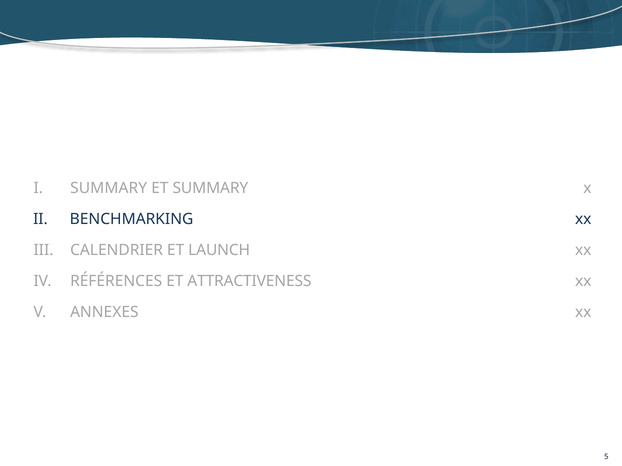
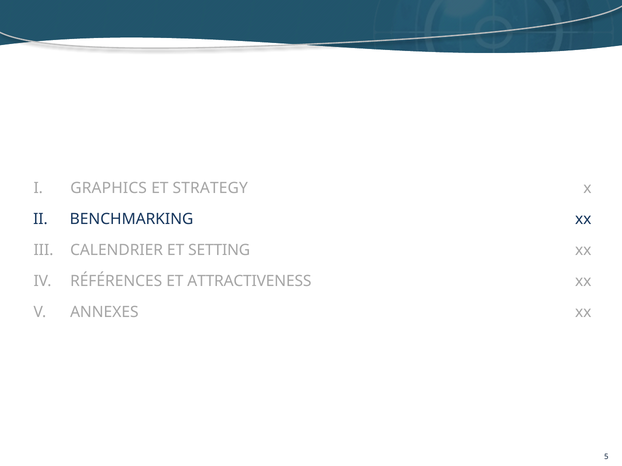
I SUMMARY: SUMMARY -> GRAPHICS
ET SUMMARY: SUMMARY -> STRATEGY
LAUNCH: LAUNCH -> SETTING
